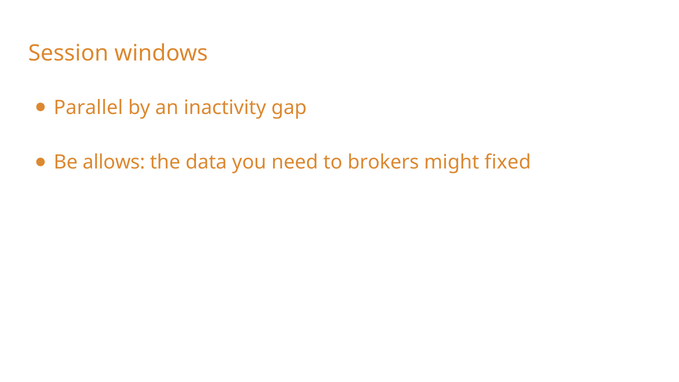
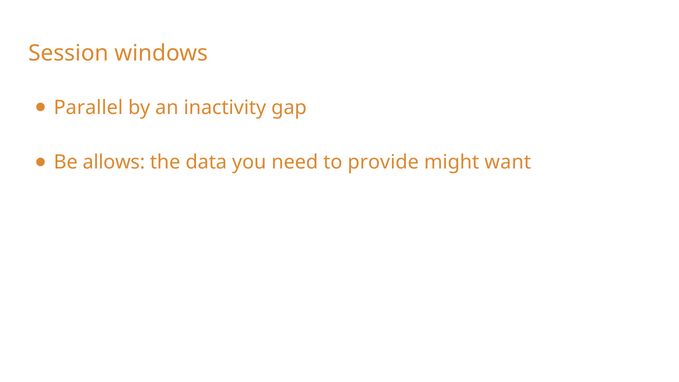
brokers: brokers -> provide
fixed: fixed -> want
